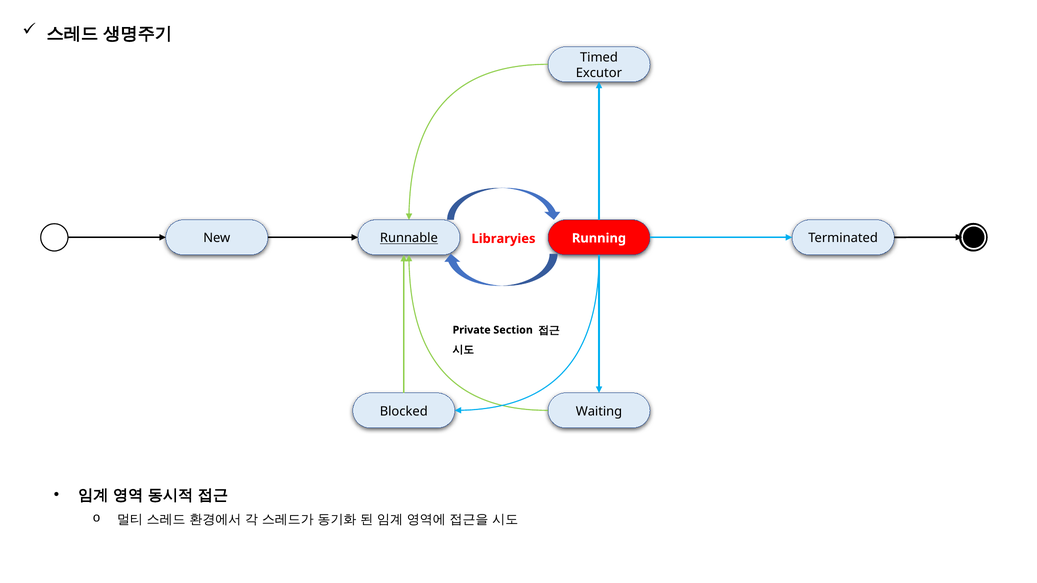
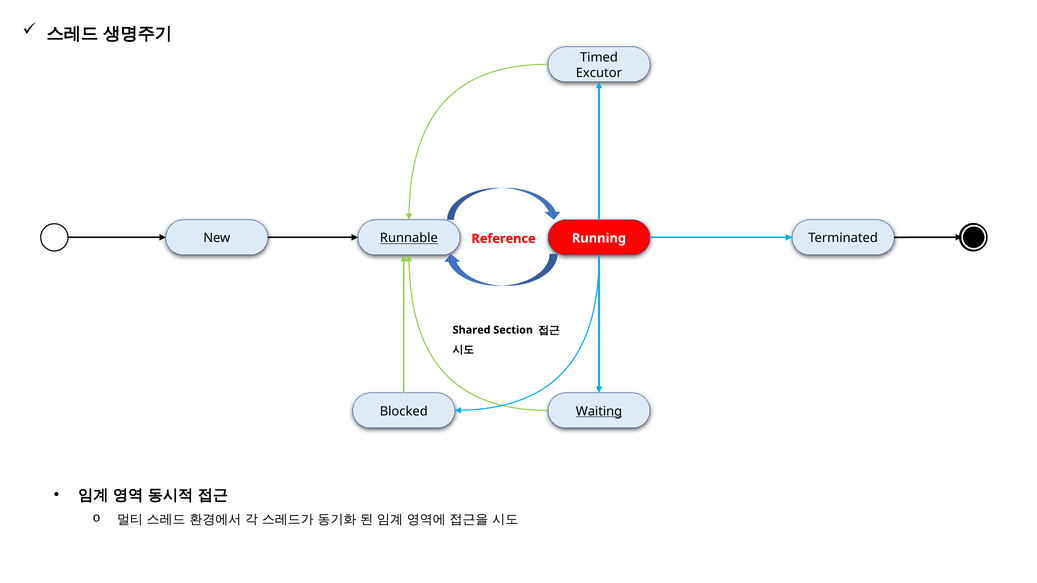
Libraryies: Libraryies -> Reference
Private: Private -> Shared
Waiting underline: none -> present
